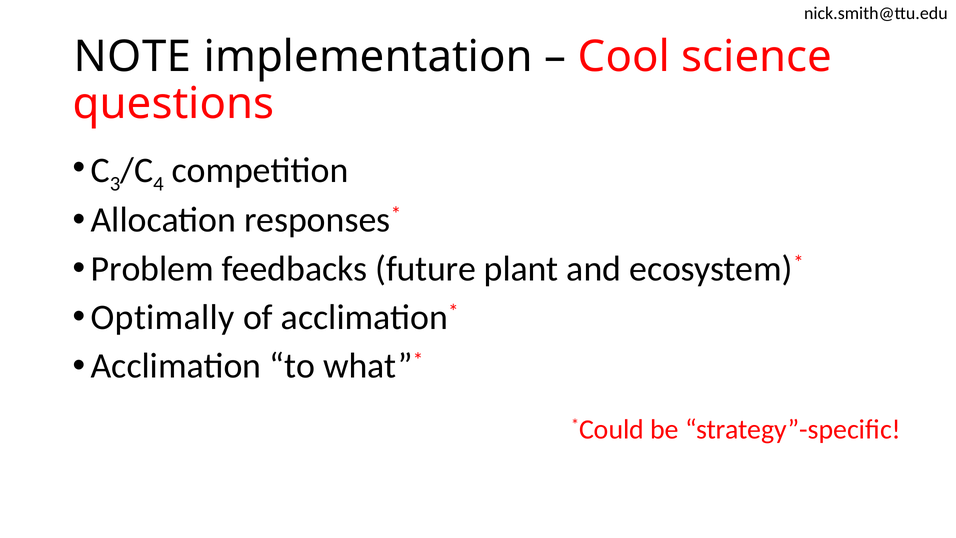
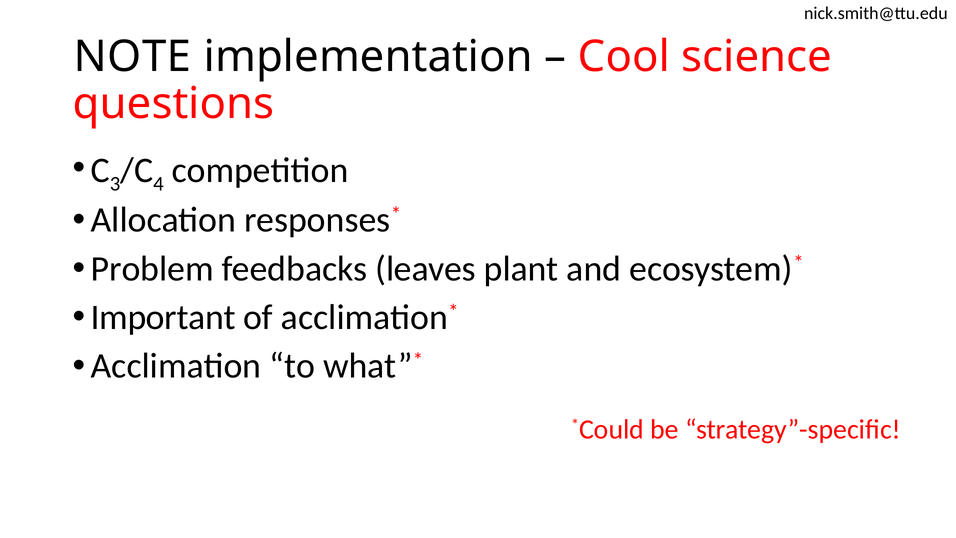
future: future -> leaves
Optimally: Optimally -> Important
